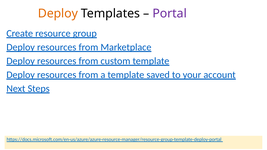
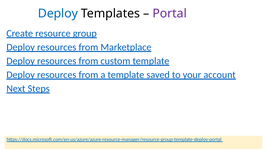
Deploy at (58, 13) colour: orange -> blue
